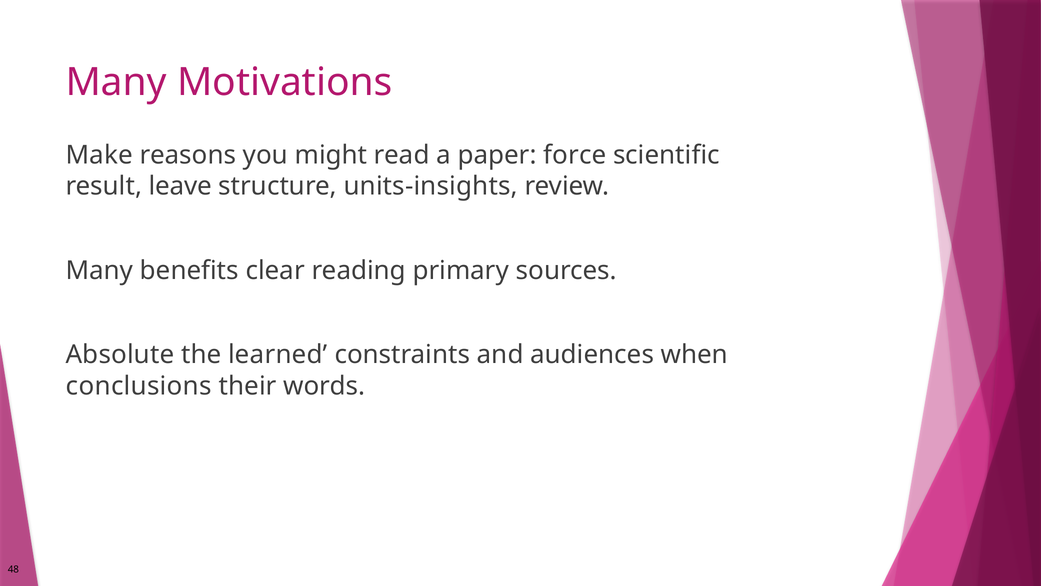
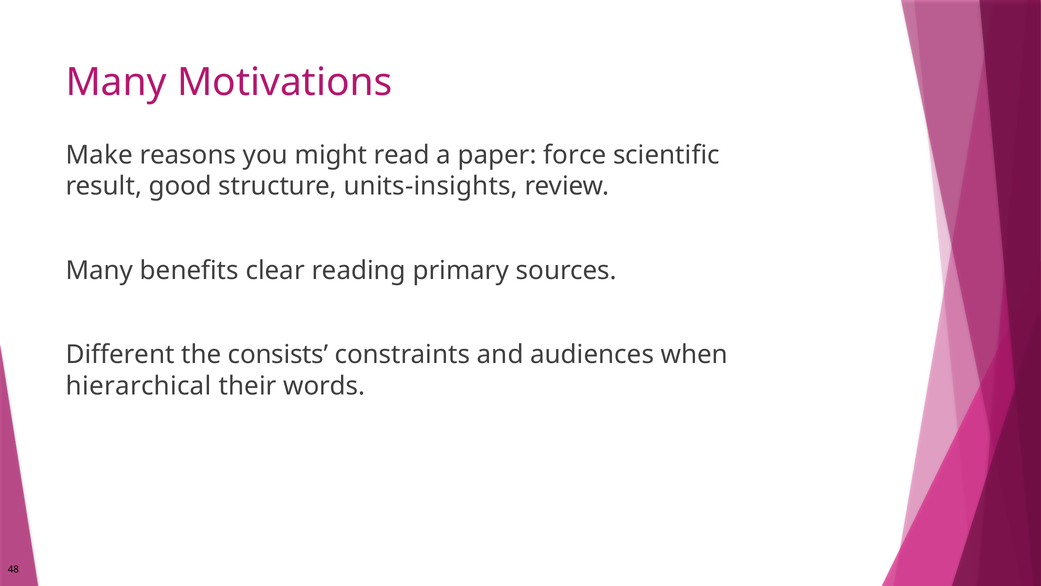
leave: leave -> good
Absolute: Absolute -> Different
learned: learned -> consists
conclusions: conclusions -> hierarchical
